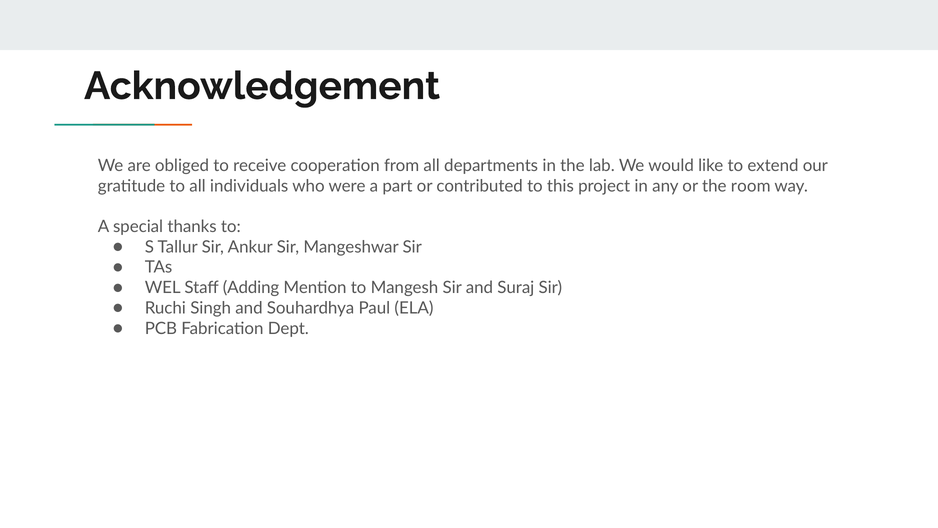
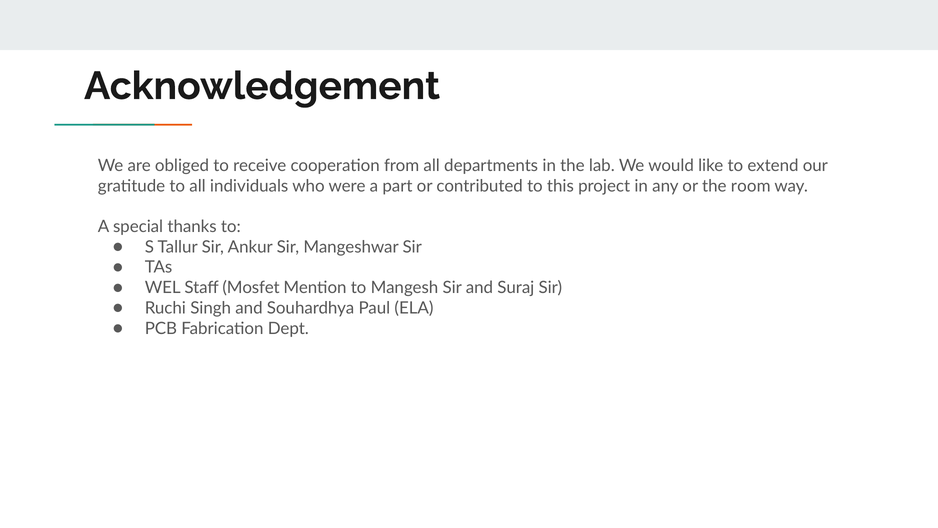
Adding: Adding -> Mosfet
